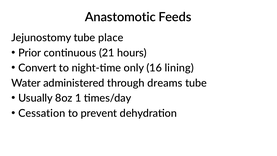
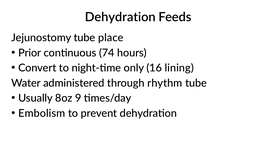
Anastomotic at (120, 17): Anastomotic -> Dehydration
21: 21 -> 74
dreams: dreams -> rhythm
1: 1 -> 9
Cessation: Cessation -> Embolism
